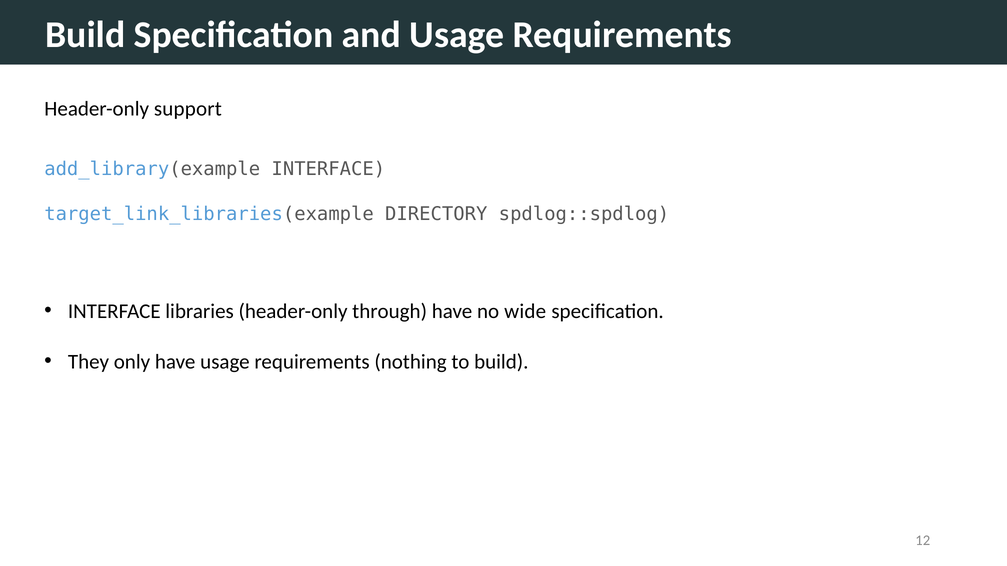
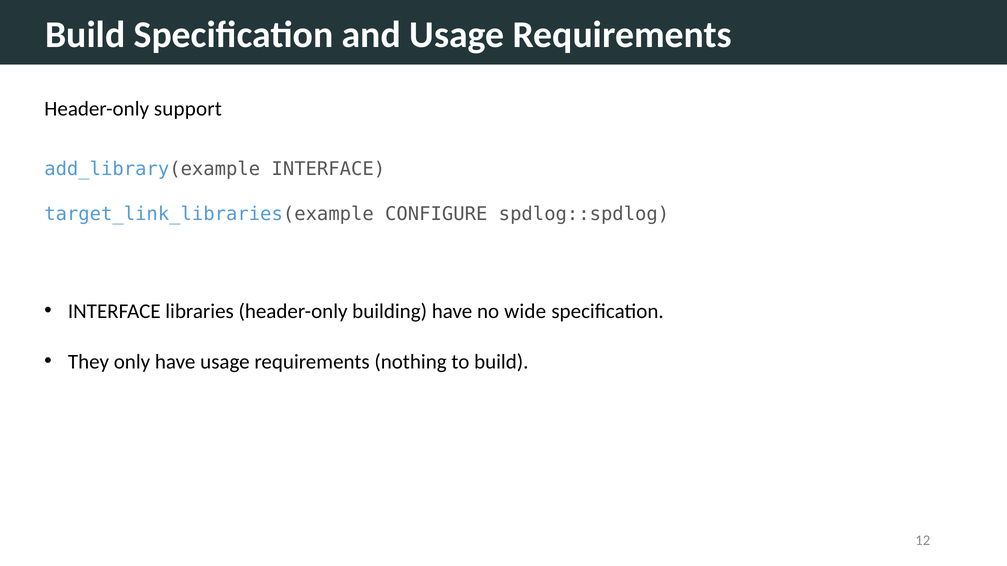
DIRECTORY: DIRECTORY -> CONFIGURE
through: through -> building
